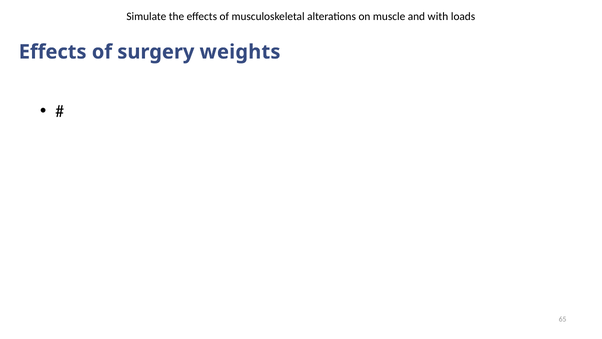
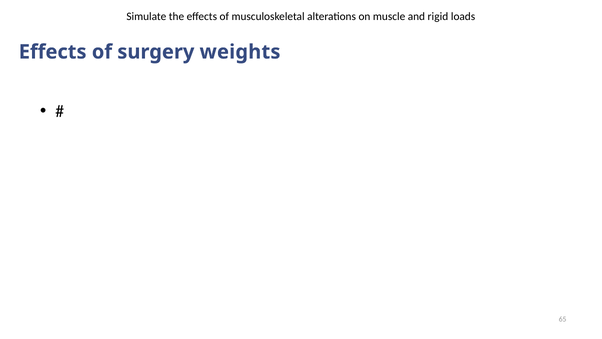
with: with -> rigid
